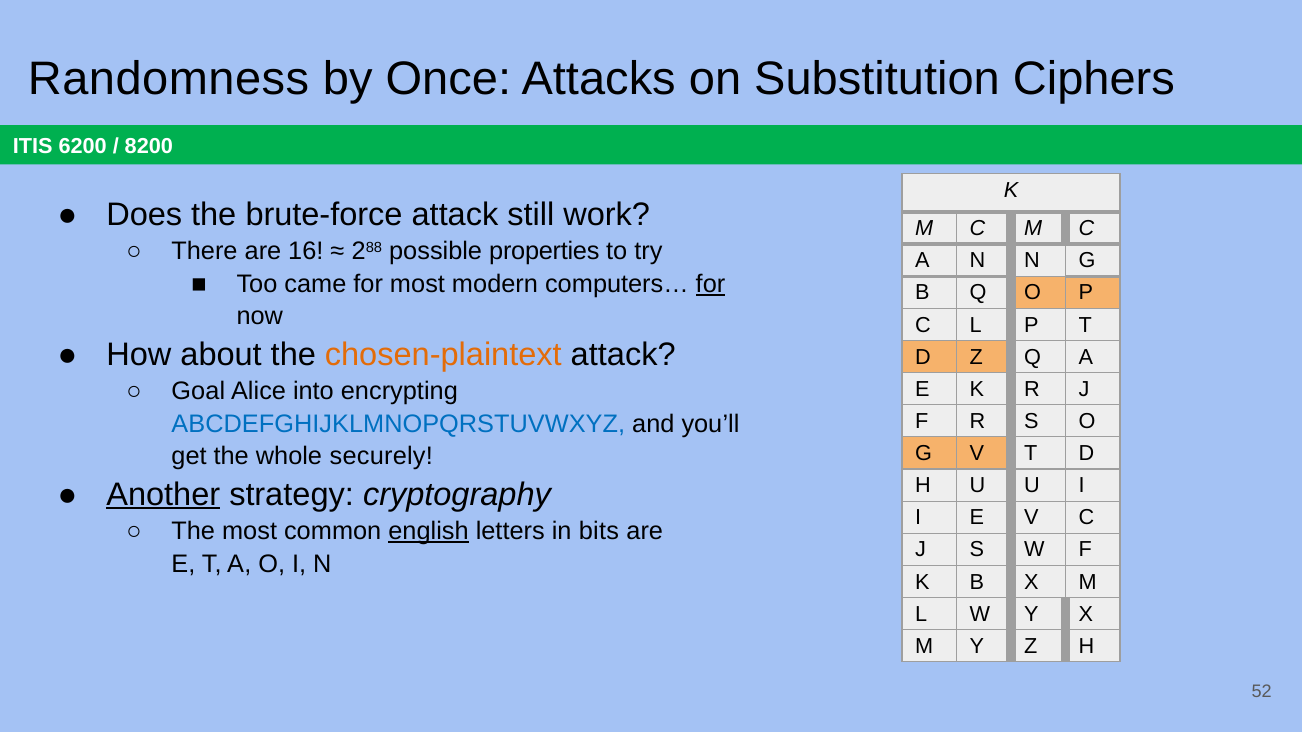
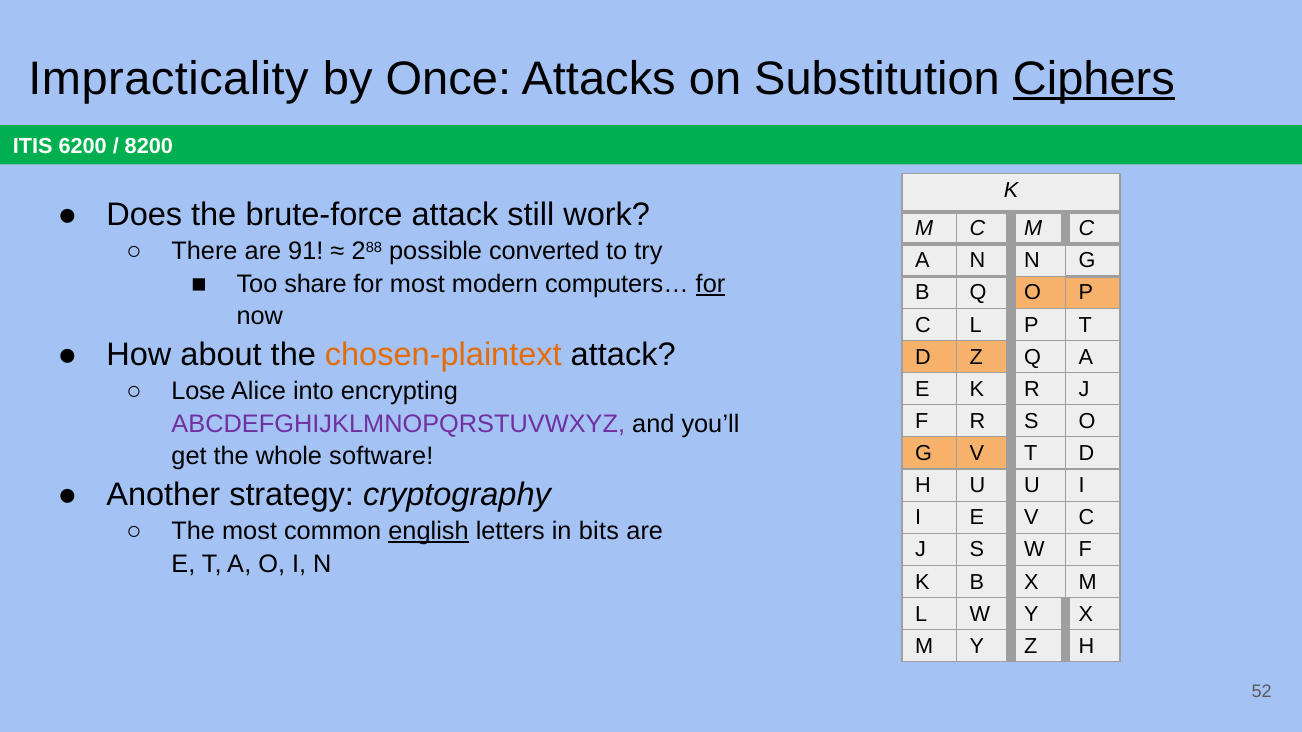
Randomness: Randomness -> Impracticality
Ciphers underline: none -> present
16: 16 -> 91
properties: properties -> converted
came: came -> share
Goal: Goal -> Lose
ABCDEFGHIJKLMNOPQRSTUVWXYZ colour: blue -> purple
securely: securely -> software
Another underline: present -> none
